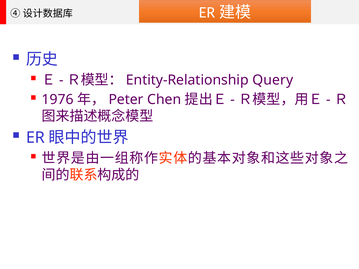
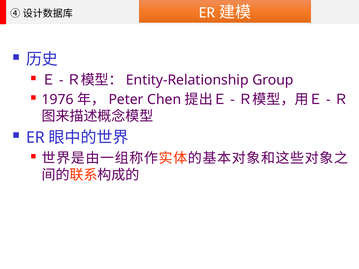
Query: Query -> Group
